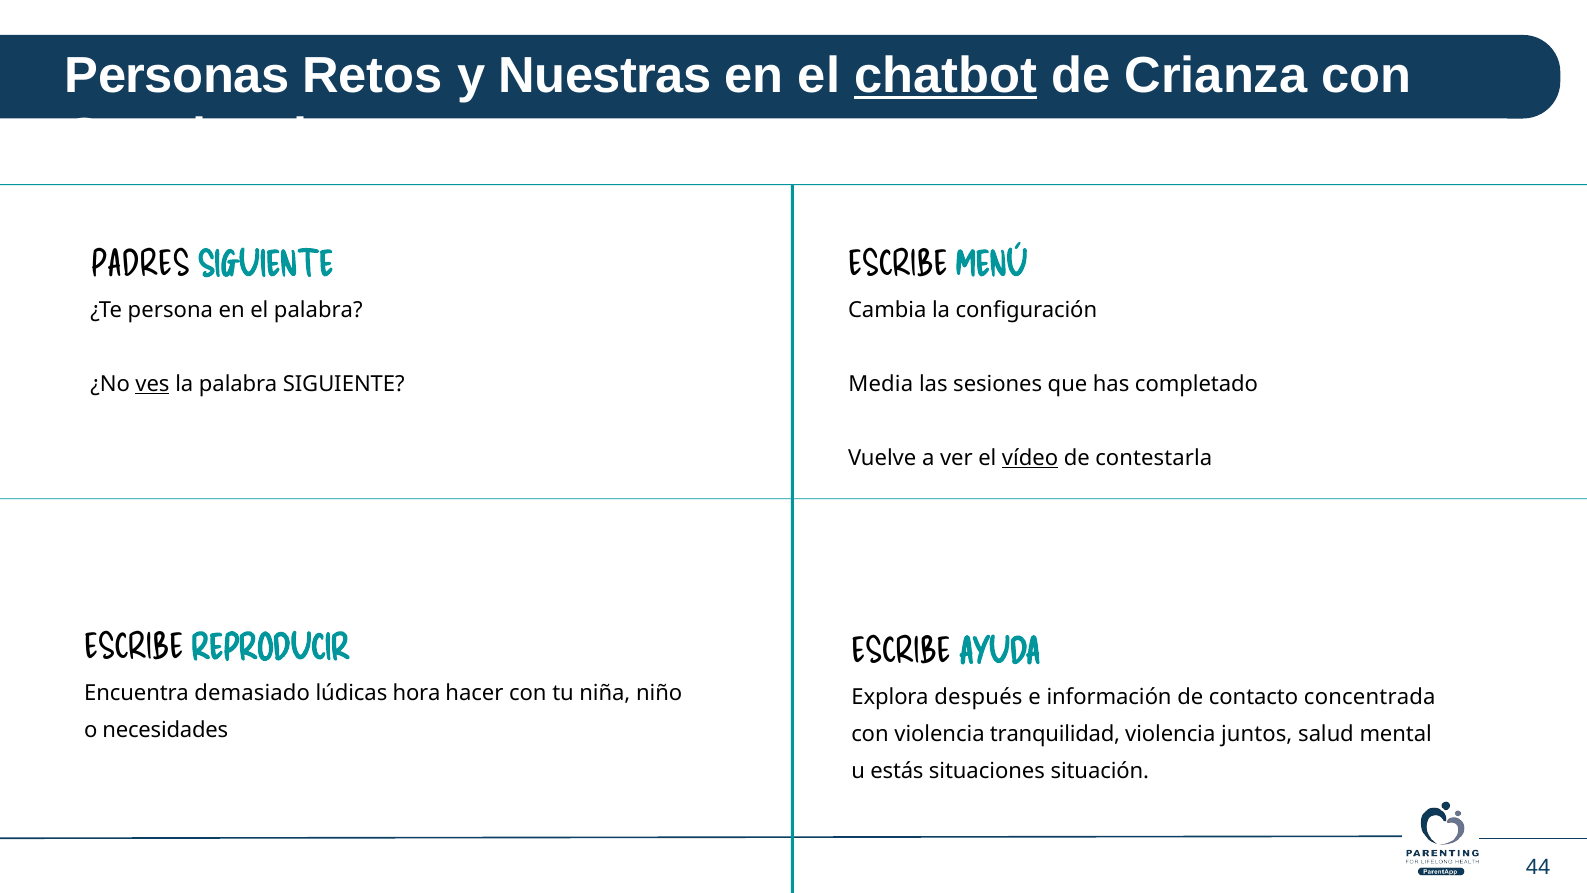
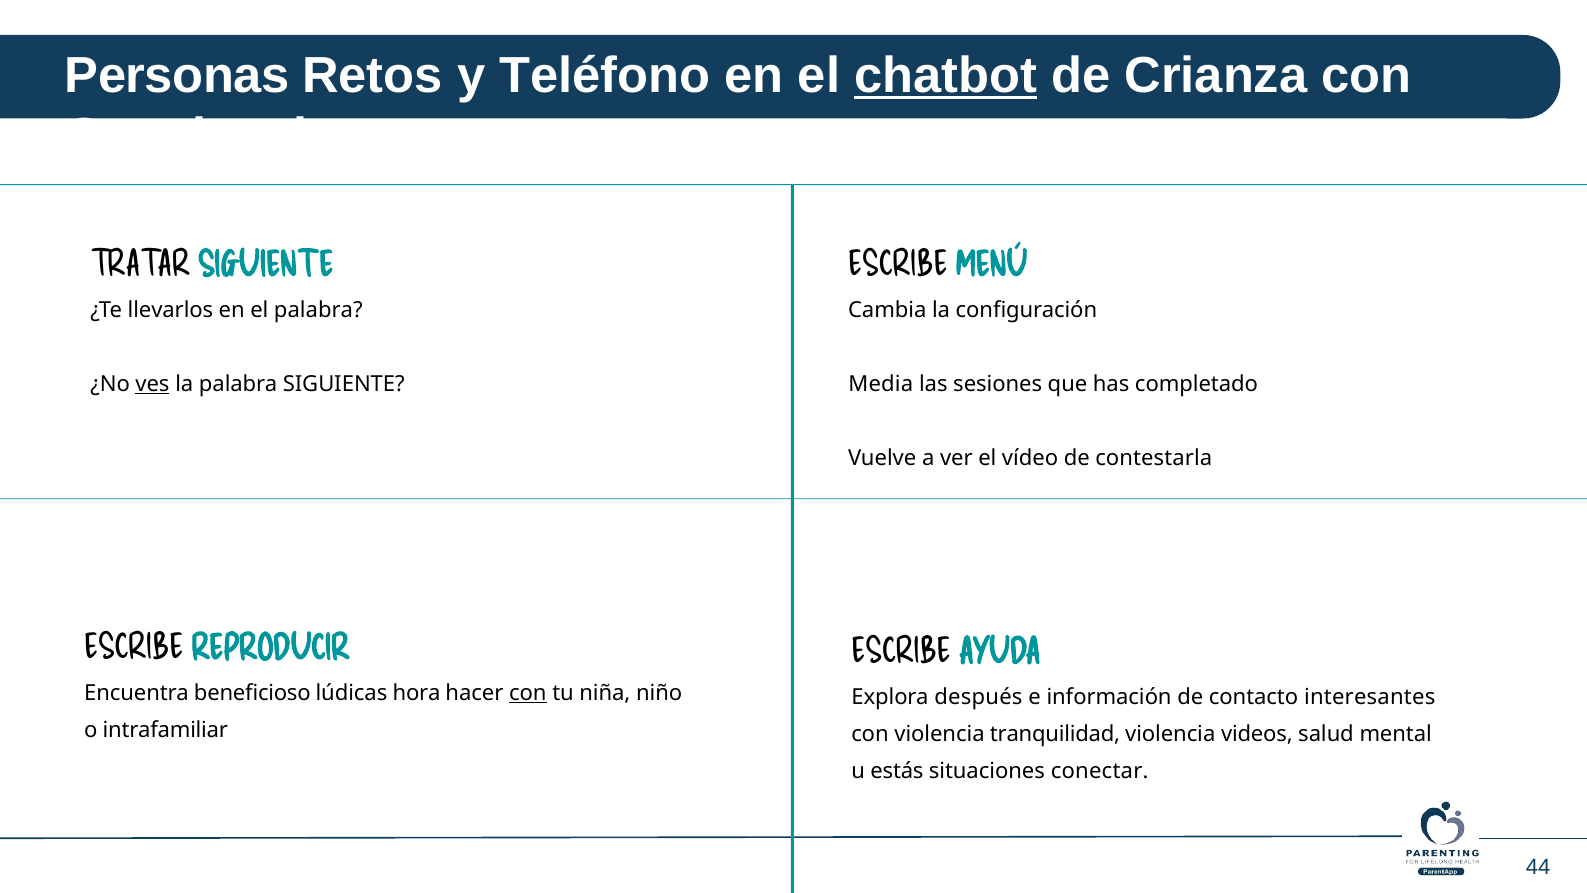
Nuestras: Nuestras -> Teléfono
PADRES: PADRES -> TRATAR
persona: persona -> llevarlos
vídeo underline: present -> none
demasiado: demasiado -> beneficioso
con at (528, 693) underline: none -> present
concentrada: concentrada -> interesantes
necesidades: necesidades -> intrafamiliar
juntos: juntos -> videos
situación: situación -> conectar
